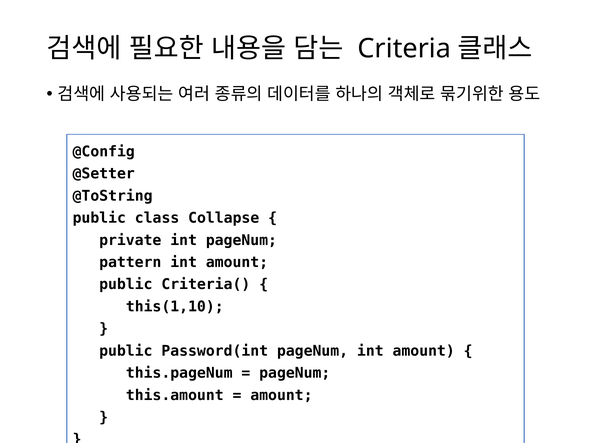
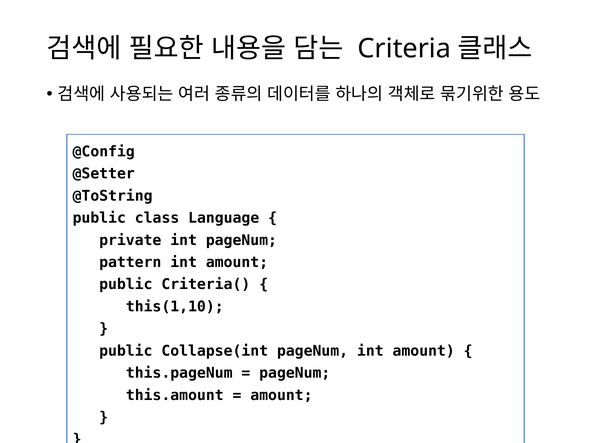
Collapse: Collapse -> Language
Password(int: Password(int -> Collapse(int
